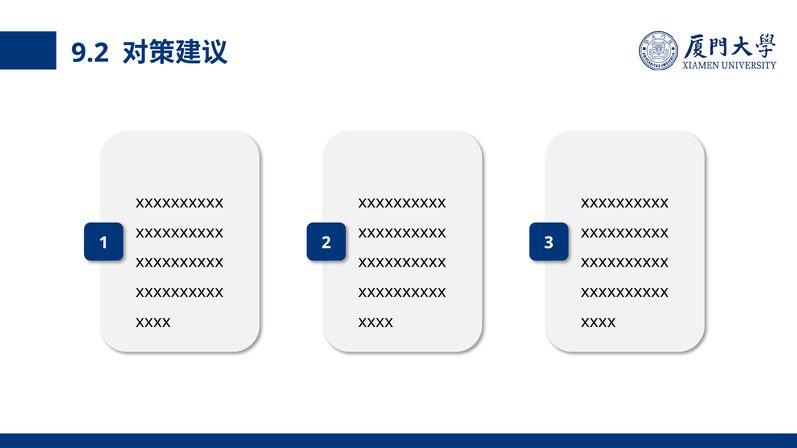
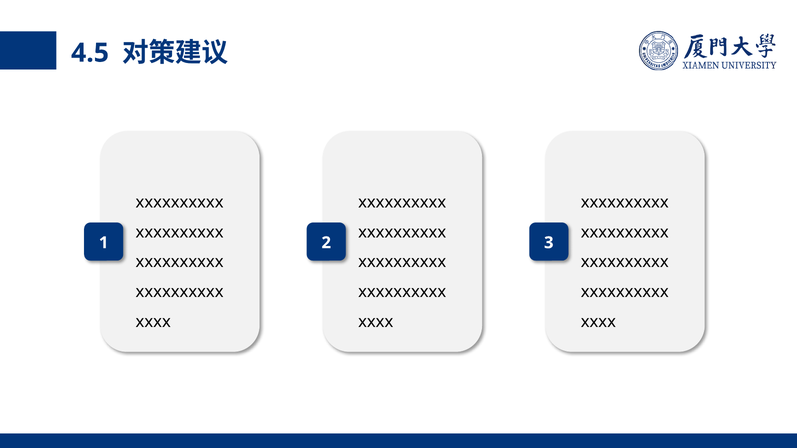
9.2: 9.2 -> 4.5
